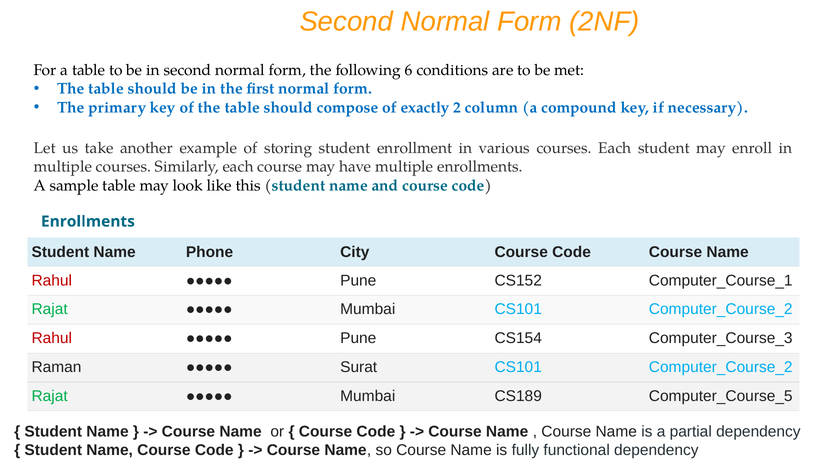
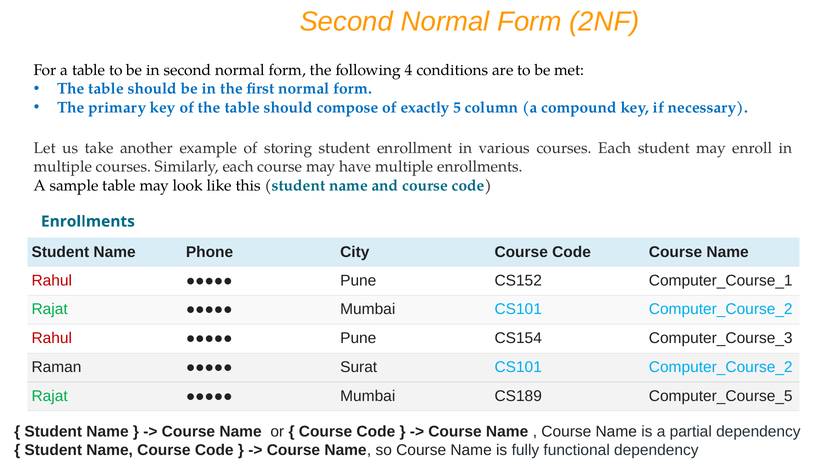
6: 6 -> 4
2: 2 -> 5
